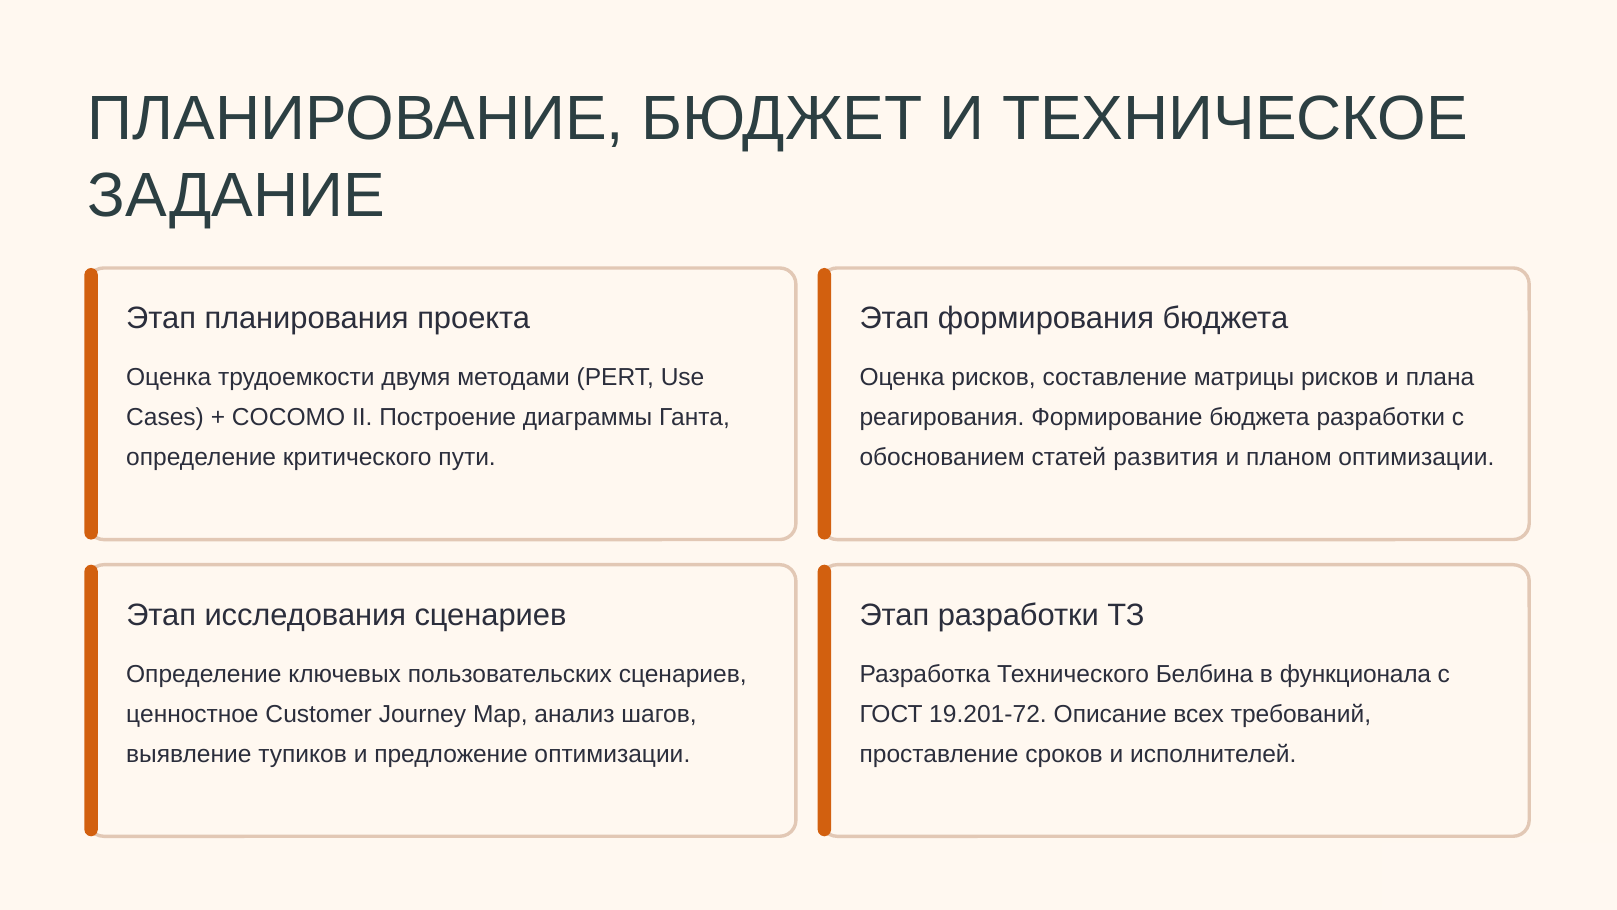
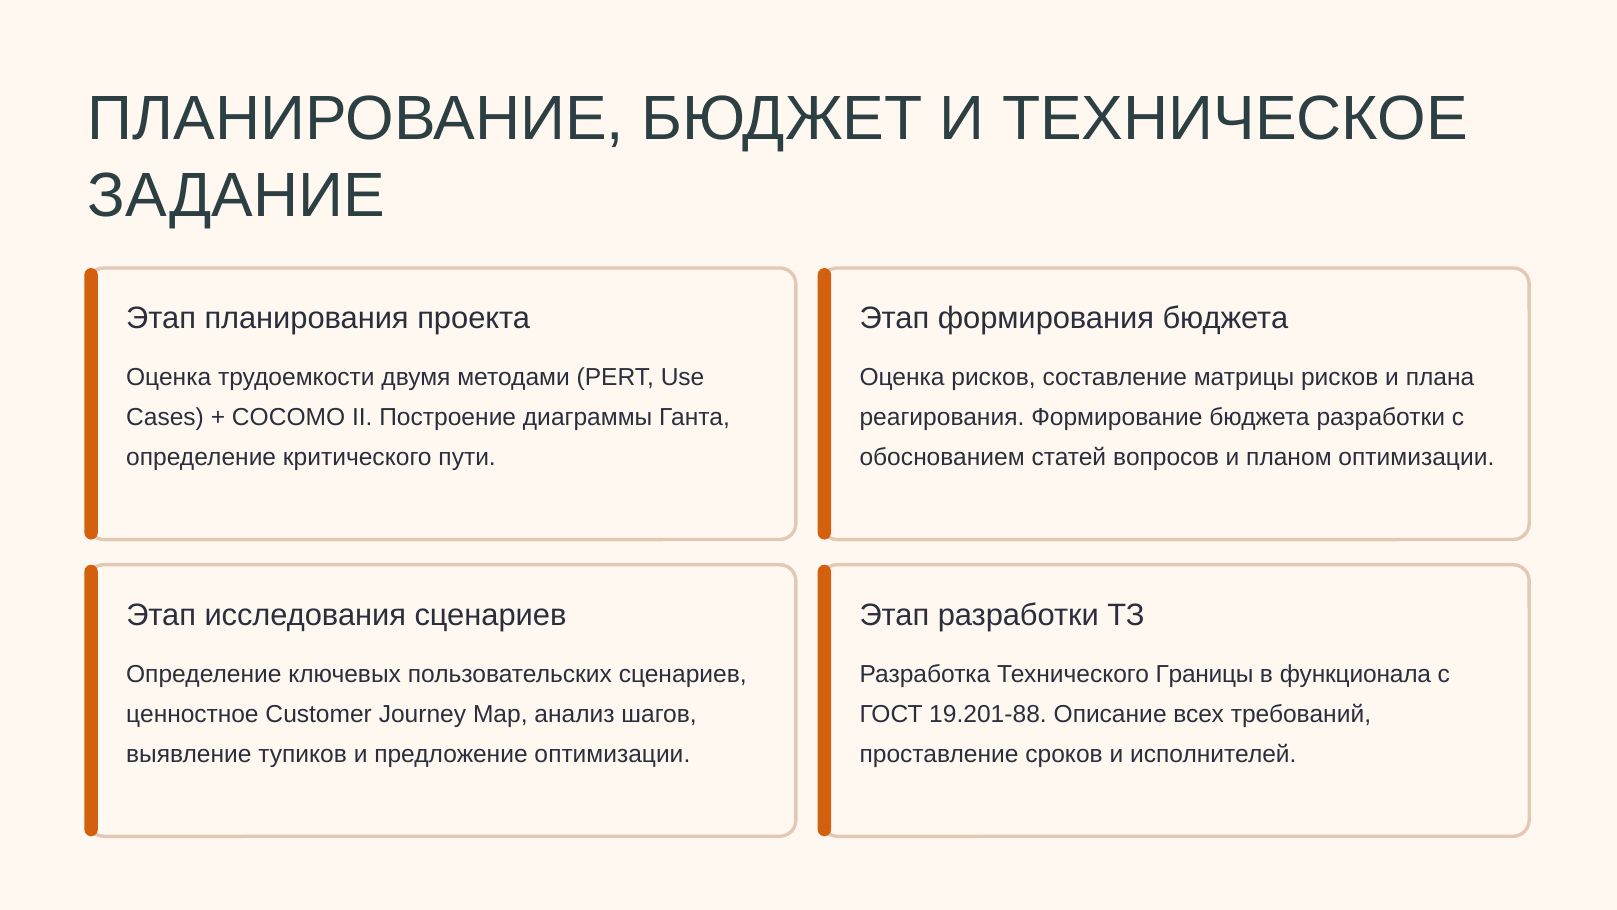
развития: развития -> вопросов
Белбина: Белбина -> Границы
19.201-72: 19.201-72 -> 19.201-88
